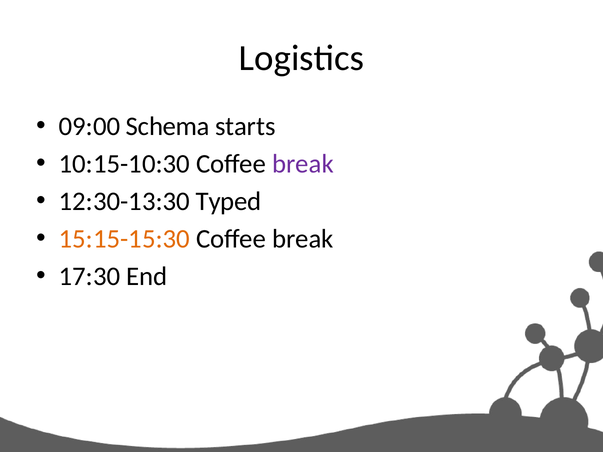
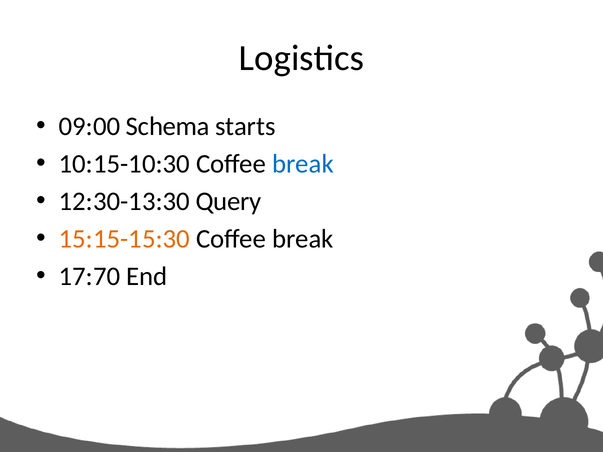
break at (303, 164) colour: purple -> blue
Typed: Typed -> Query
17:30: 17:30 -> 17:70
